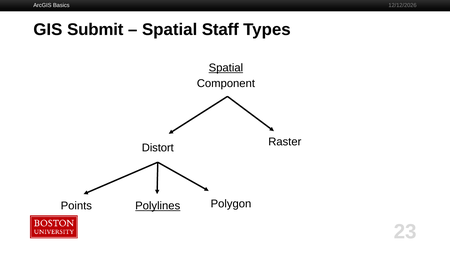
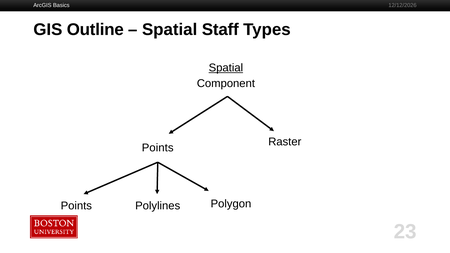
Submit: Submit -> Outline
Distort at (158, 148): Distort -> Points
Polylines underline: present -> none
